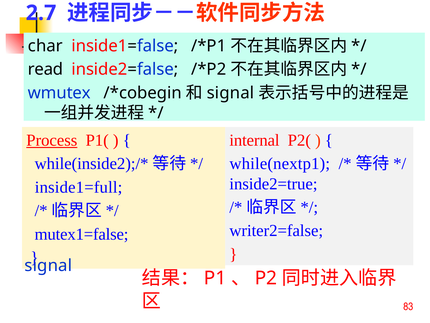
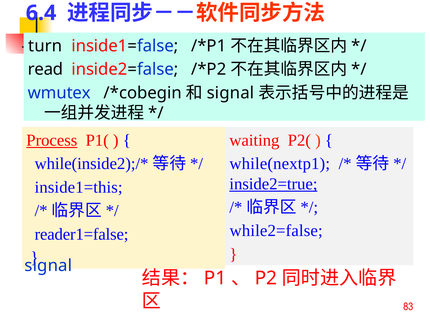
2.7: 2.7 -> 6.4
char: char -> turn
internal: internal -> waiting
inside2=true underline: none -> present
inside1=full: inside1=full -> inside1=this
writer2=false: writer2=false -> while2=false
mutex1=false: mutex1=false -> reader1=false
